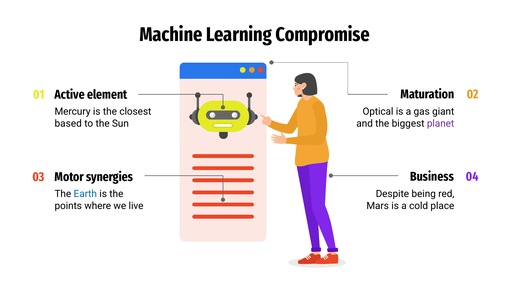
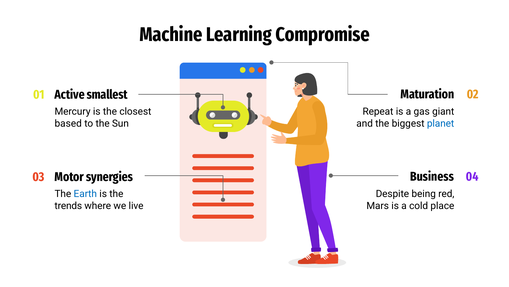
element: element -> smallest
Optical: Optical -> Repeat
planet colour: purple -> blue
points: points -> trends
